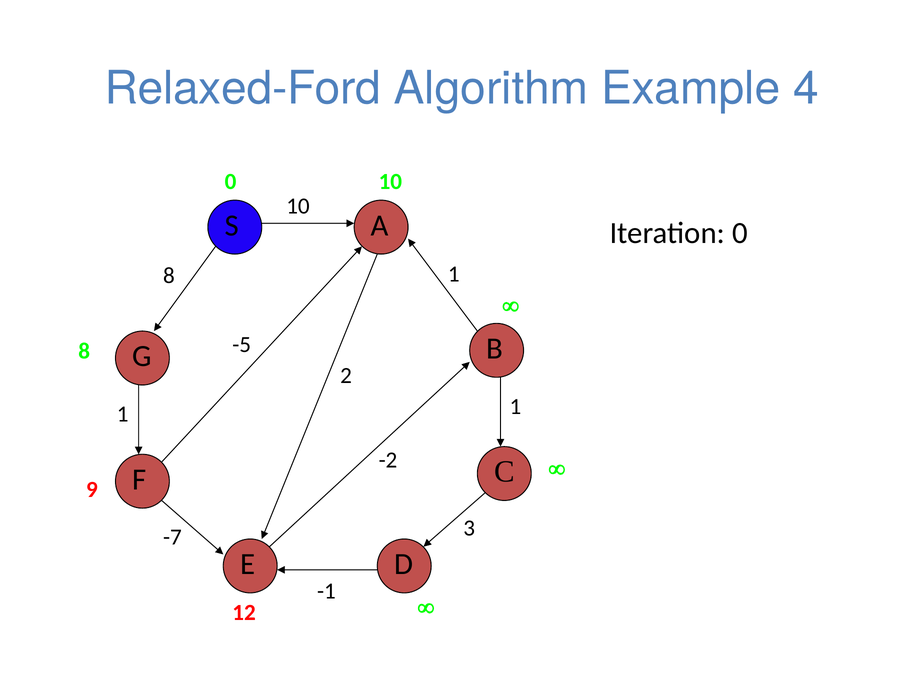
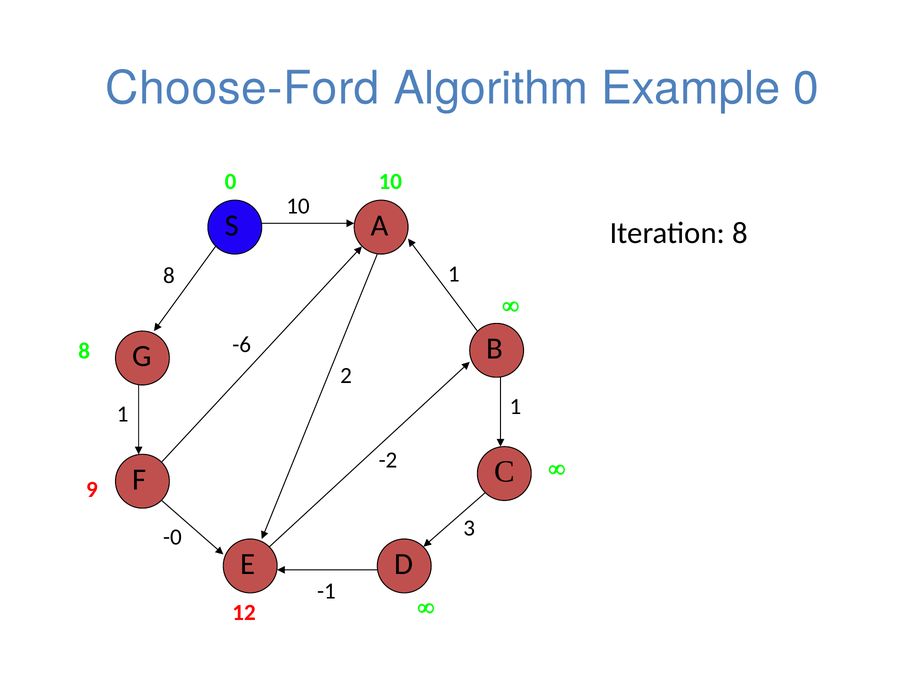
Relaxed-Ford: Relaxed-Ford -> Choose-Ford
Example 4: 4 -> 0
Iteration 0: 0 -> 8
-5: -5 -> -6
-7: -7 -> -0
